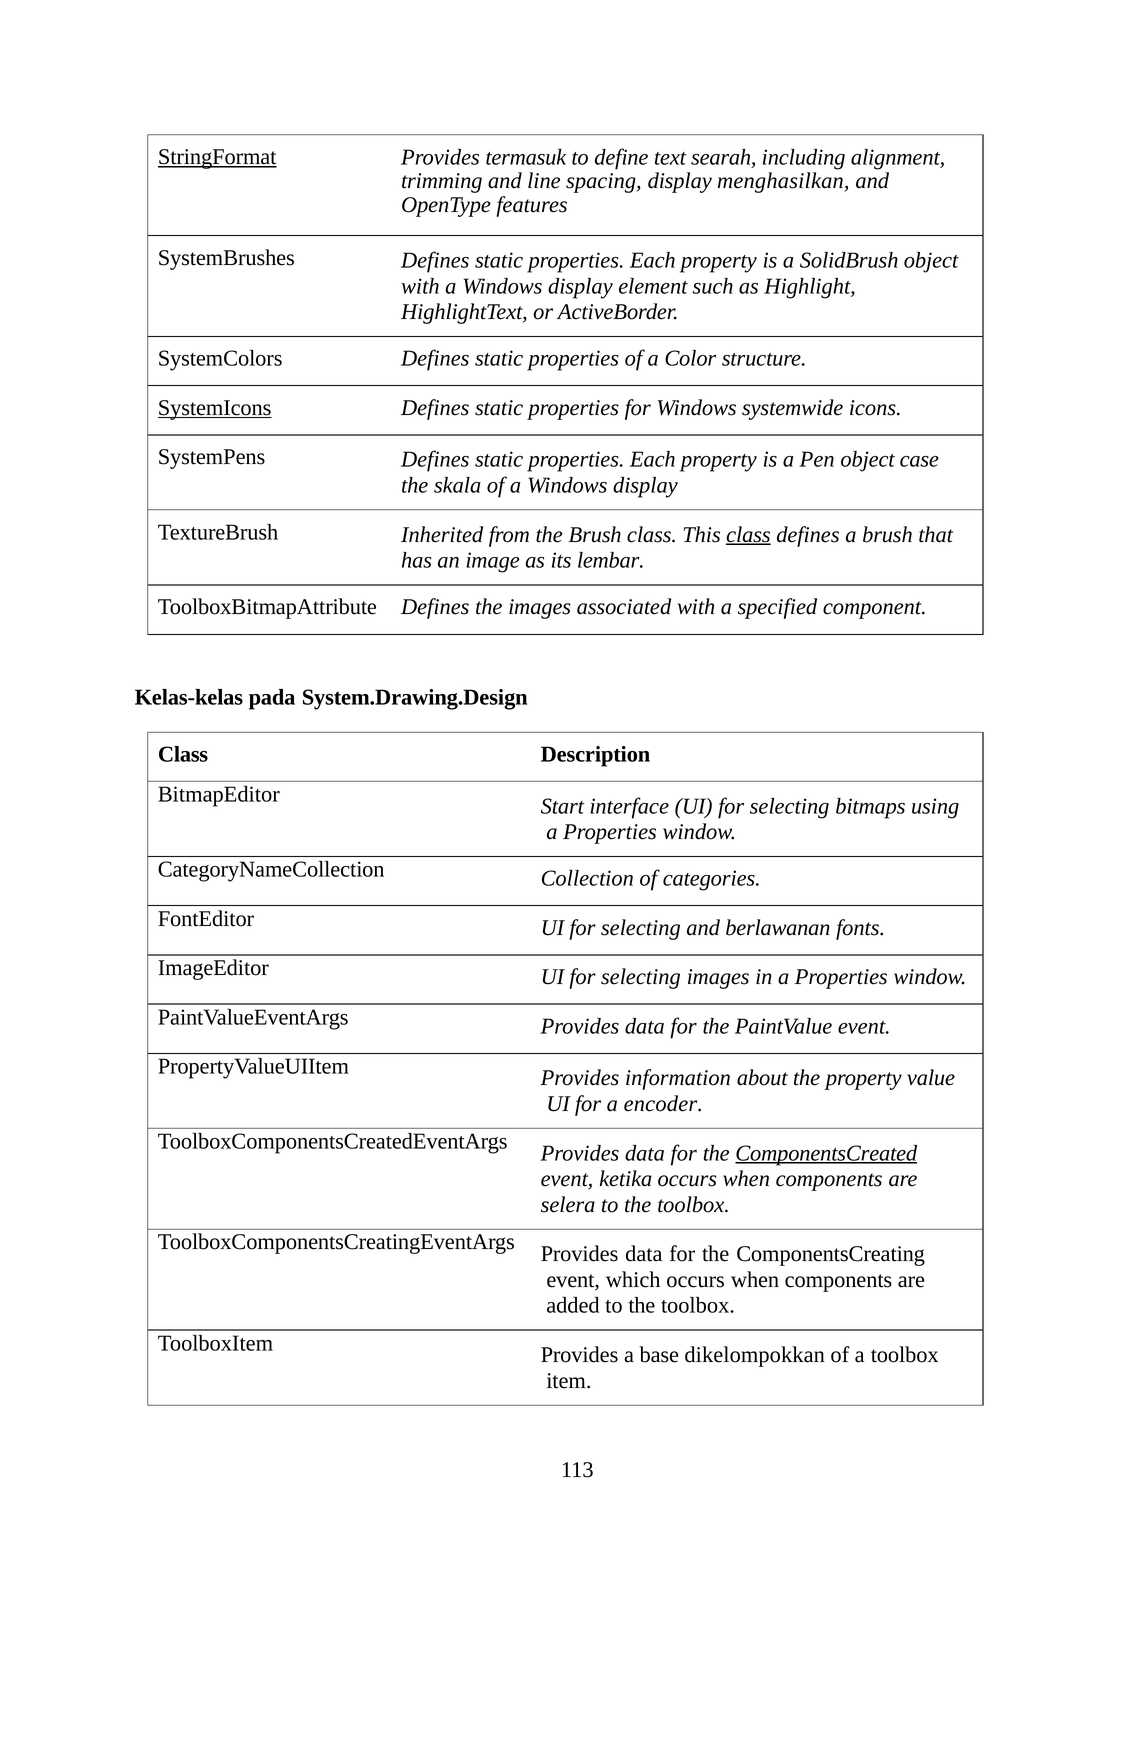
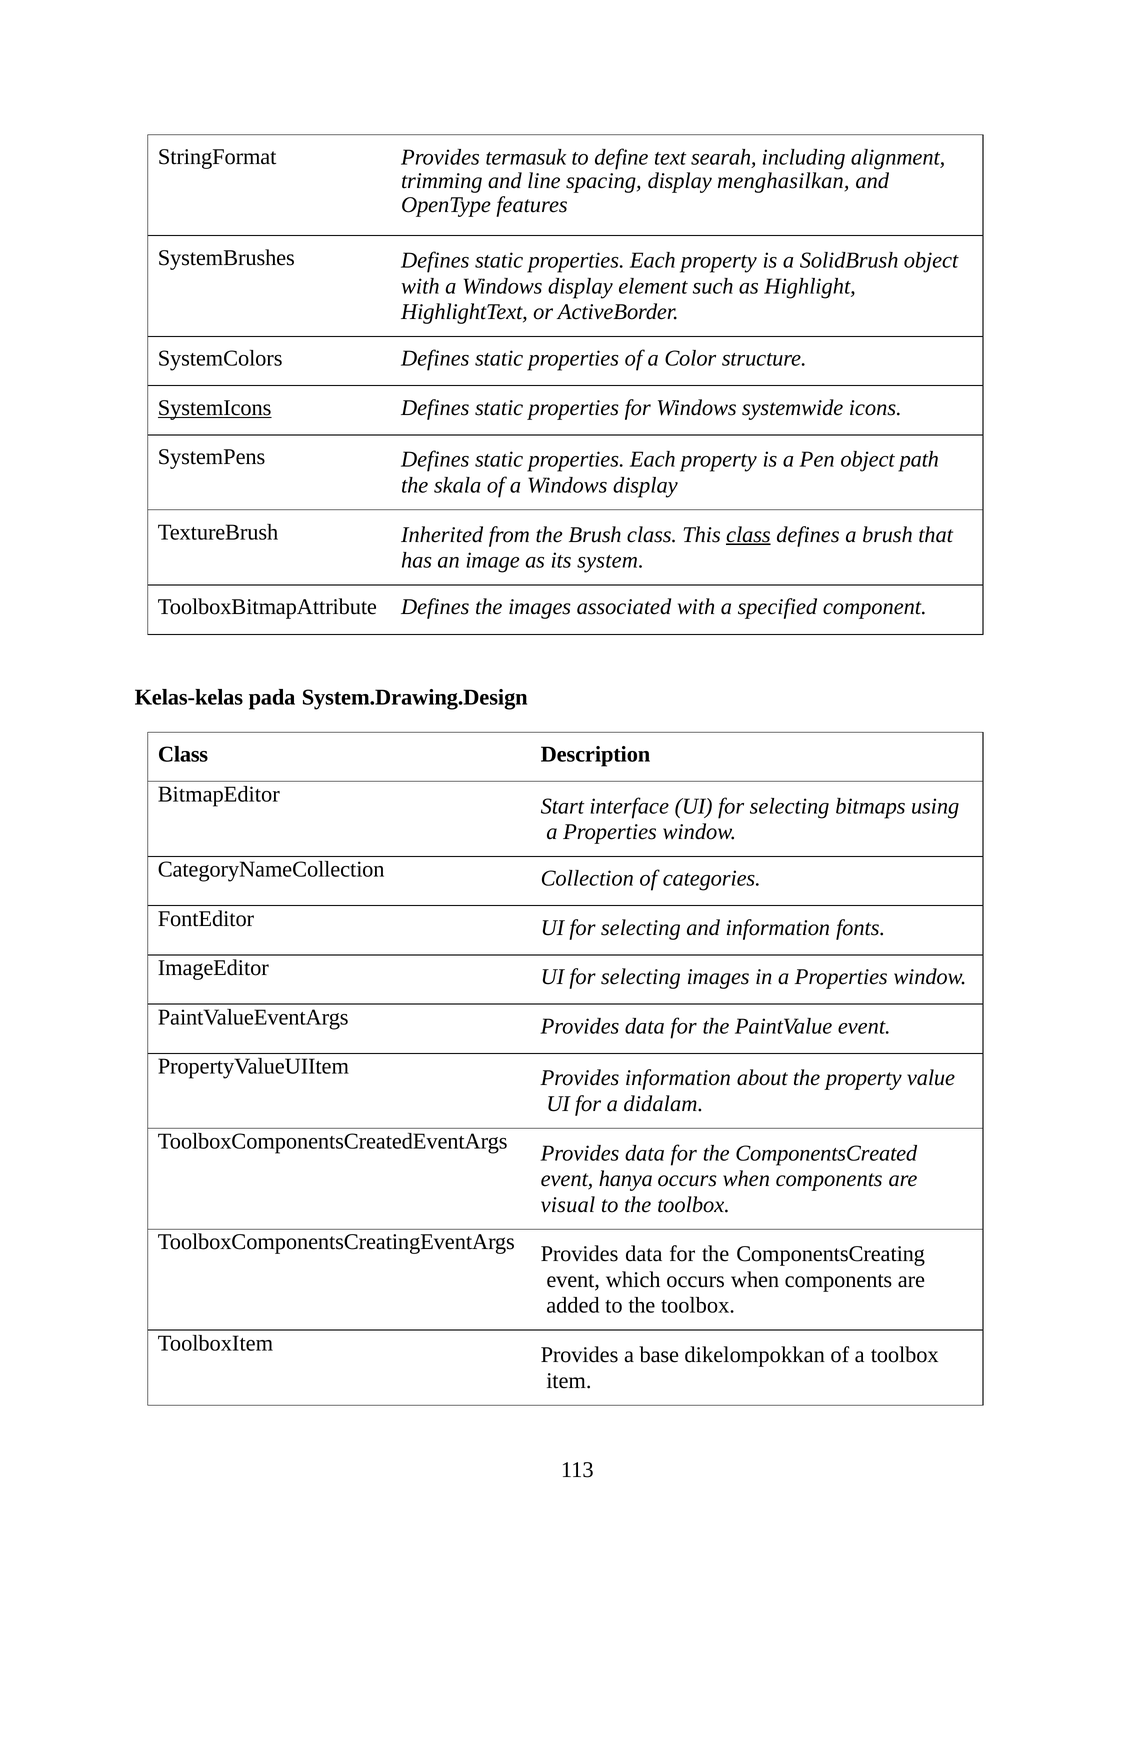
StringFormat underline: present -> none
case: case -> path
lembar: lembar -> system
and berlawanan: berlawanan -> information
encoder: encoder -> didalam
ComponentsCreated underline: present -> none
ketika: ketika -> hanya
selera: selera -> visual
